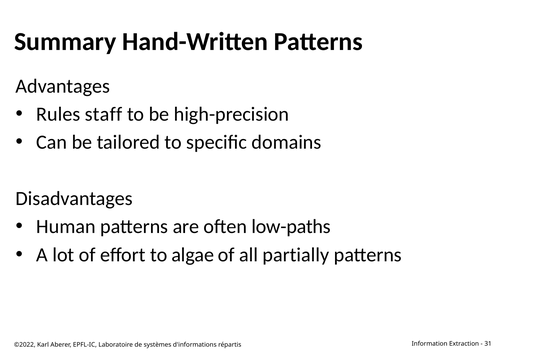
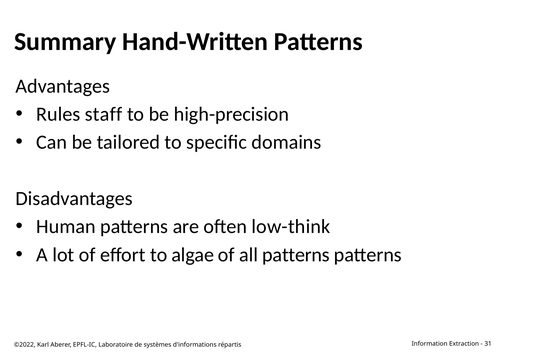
low-paths: low-paths -> low-think
all partially: partially -> patterns
